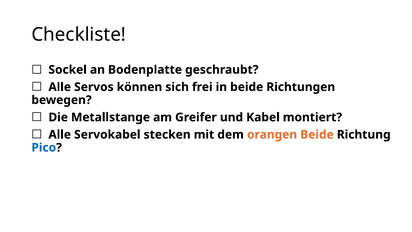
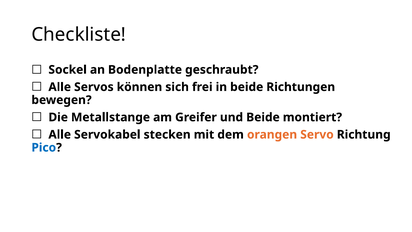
und Kabel: Kabel -> Beide
orangen Beide: Beide -> Servo
